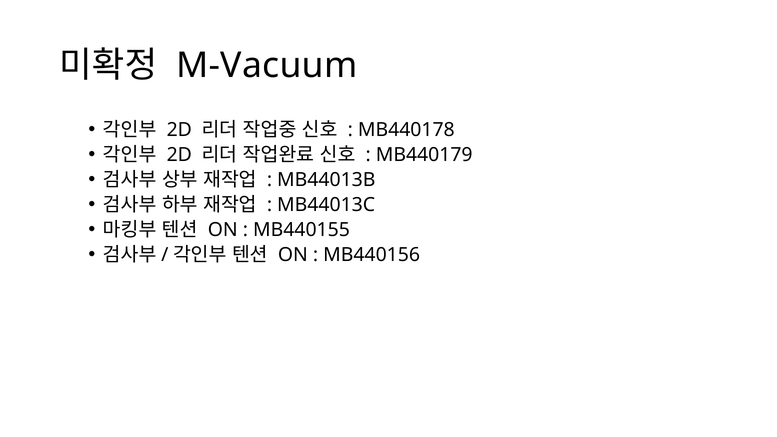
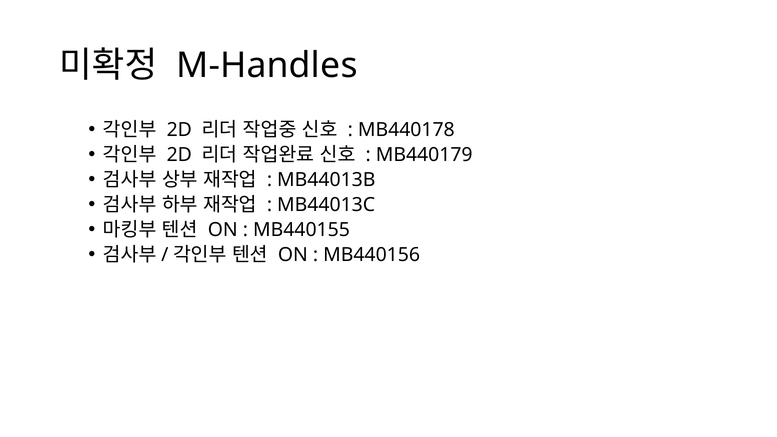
M-Vacuum: M-Vacuum -> M-Handles
